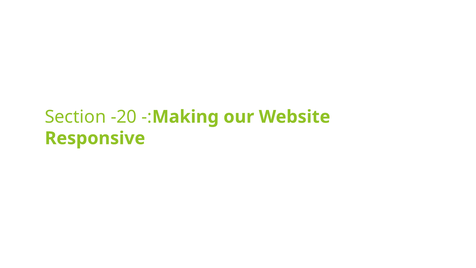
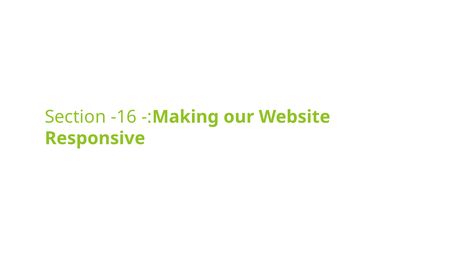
-20: -20 -> -16
